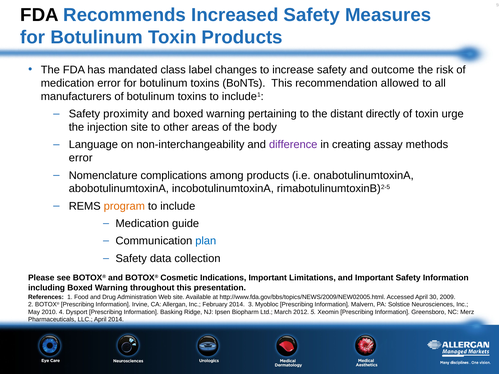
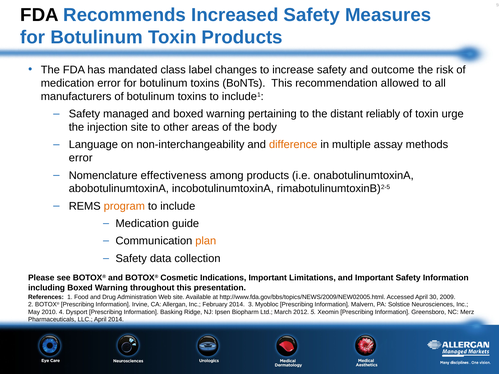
proximity: proximity -> managed
directly: directly -> reliably
difference colour: purple -> orange
creating: creating -> multiple
complications: complications -> effectiveness
plan colour: blue -> orange
